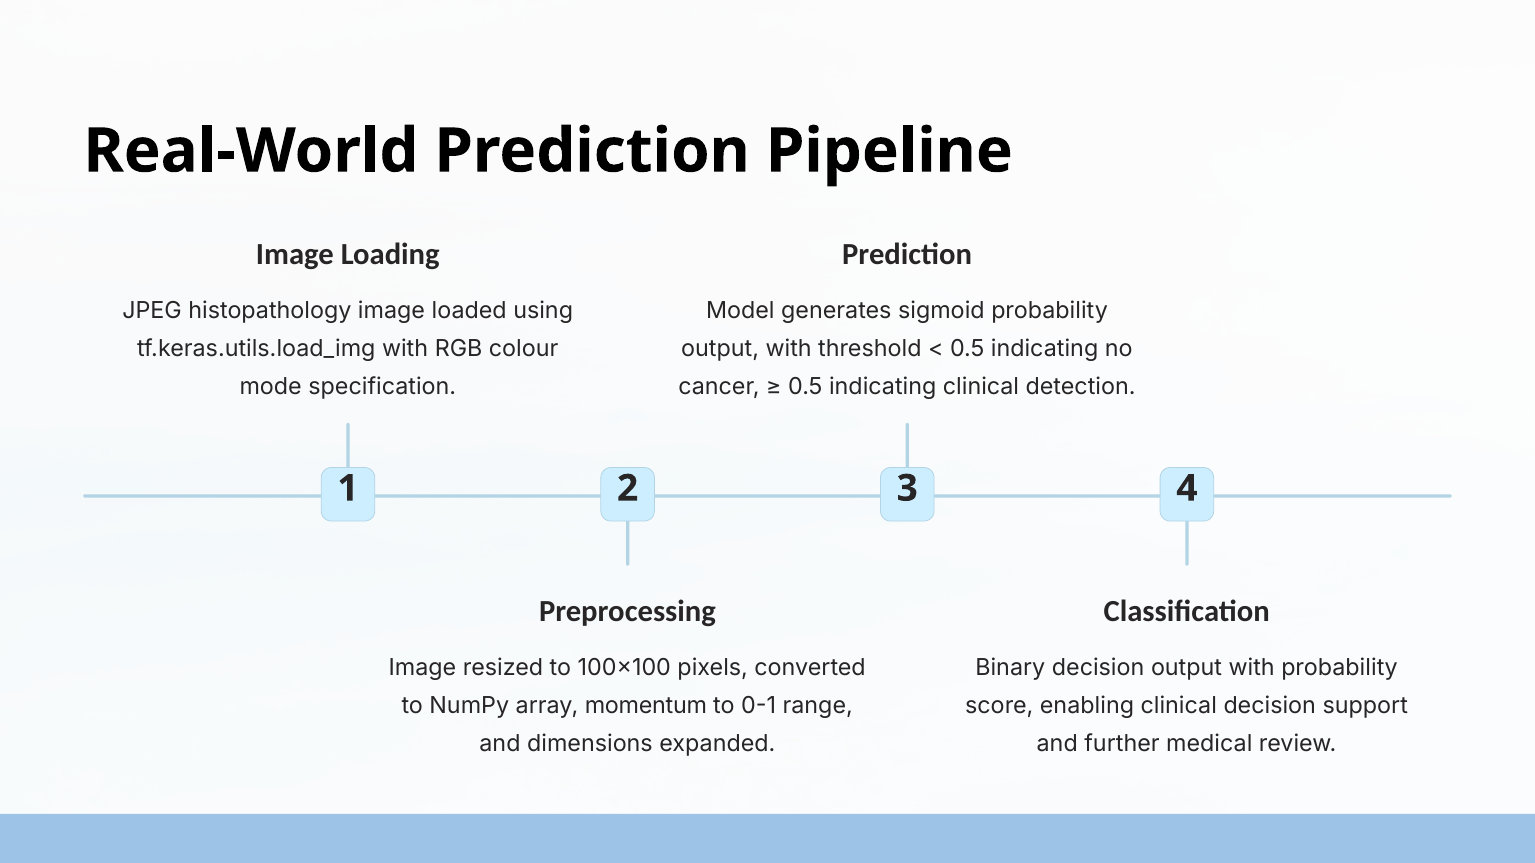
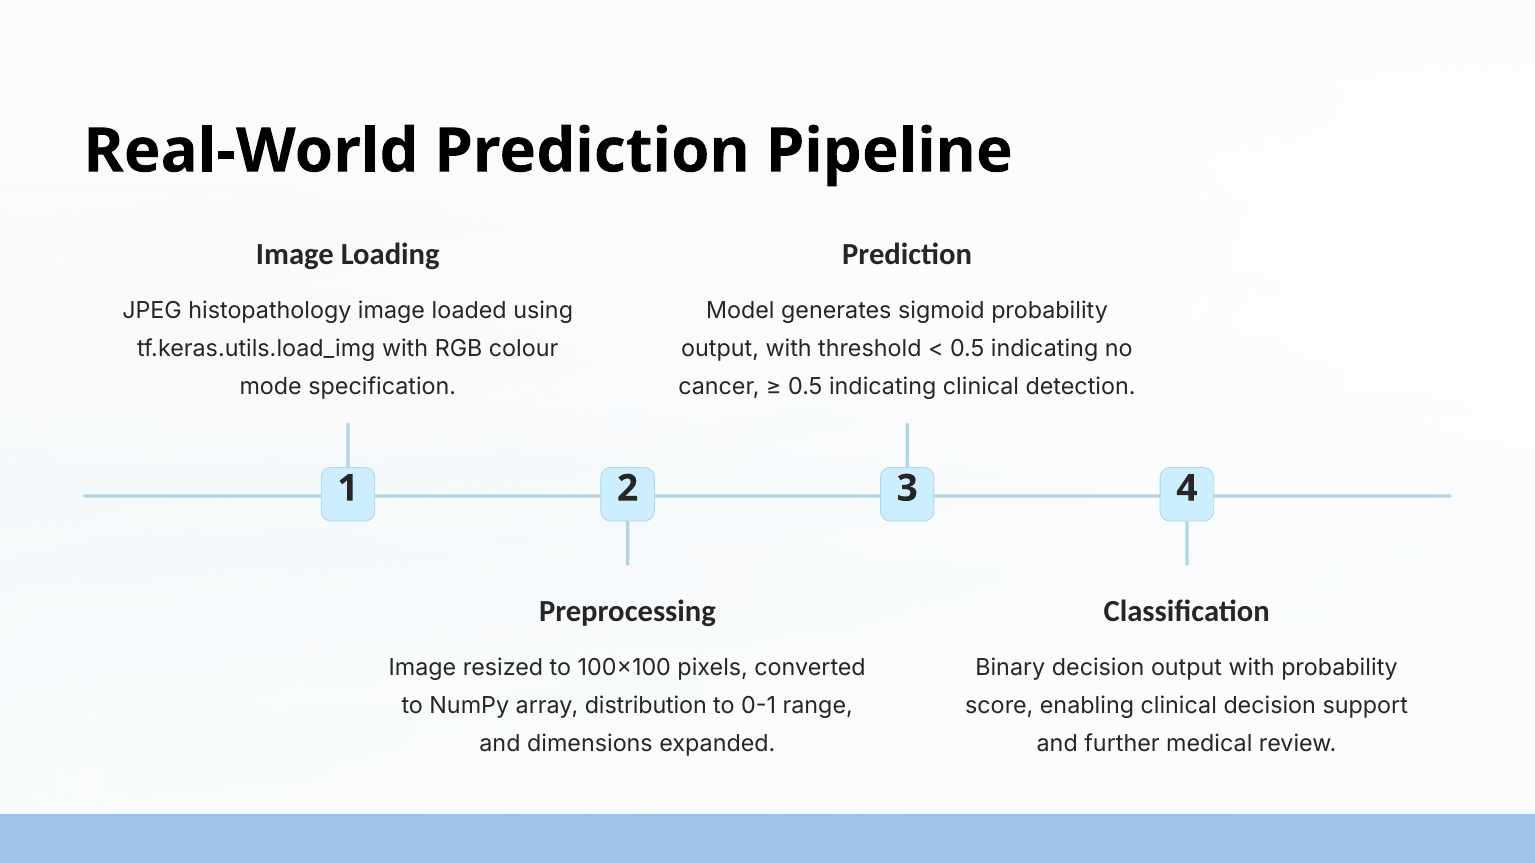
momentum: momentum -> distribution
